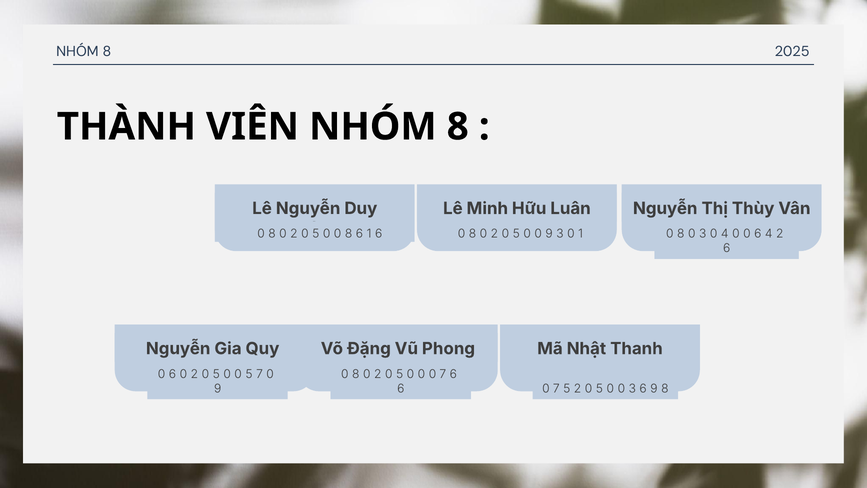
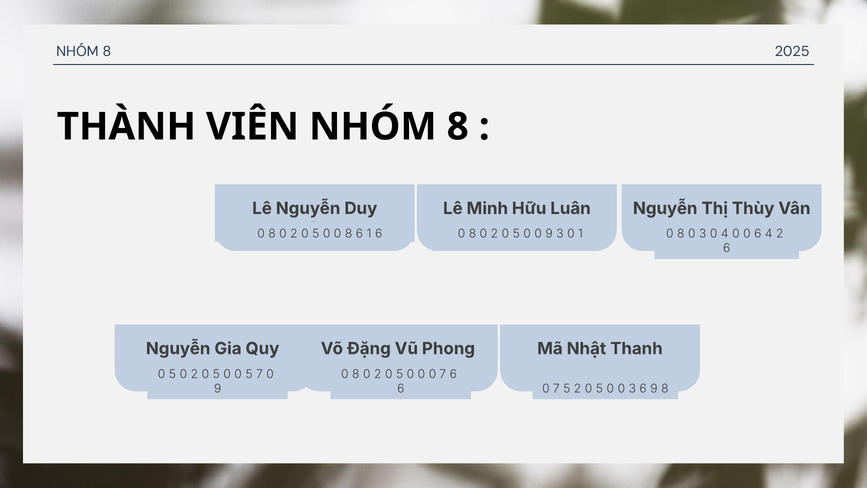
6 at (172, 374): 6 -> 5
